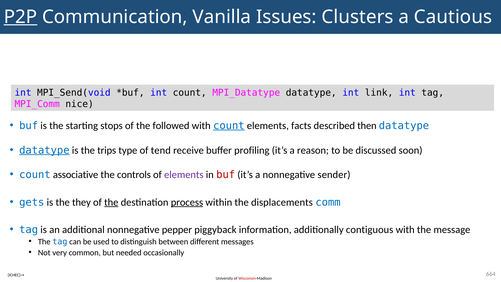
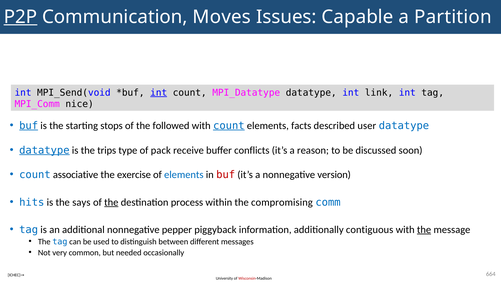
Vanilla: Vanilla -> Moves
Clusters: Clusters -> Capable
Cautious: Cautious -> Partition
int at (159, 93) underline: none -> present
buf at (29, 126) underline: none -> present
then: then -> user
tend: tend -> pack
profiling: profiling -> conflicts
controls: controls -> exercise
elements at (184, 175) colour: purple -> blue
sender: sender -> version
gets: gets -> hits
they: they -> says
process underline: present -> none
displacements: displacements -> compromising
the at (424, 229) underline: none -> present
